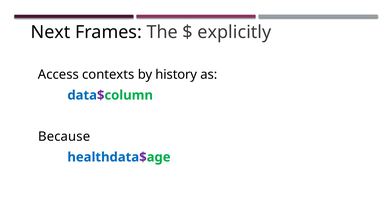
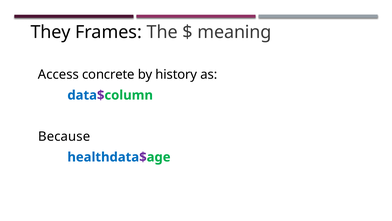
Next: Next -> They
explicitly: explicitly -> meaning
contexts: contexts -> concrete
